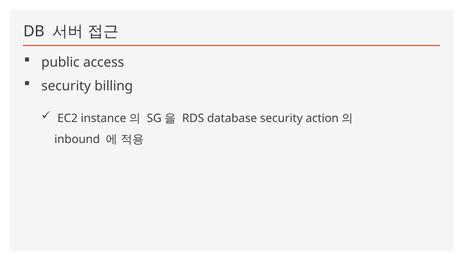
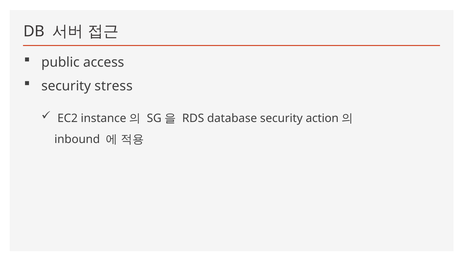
billing: billing -> stress
